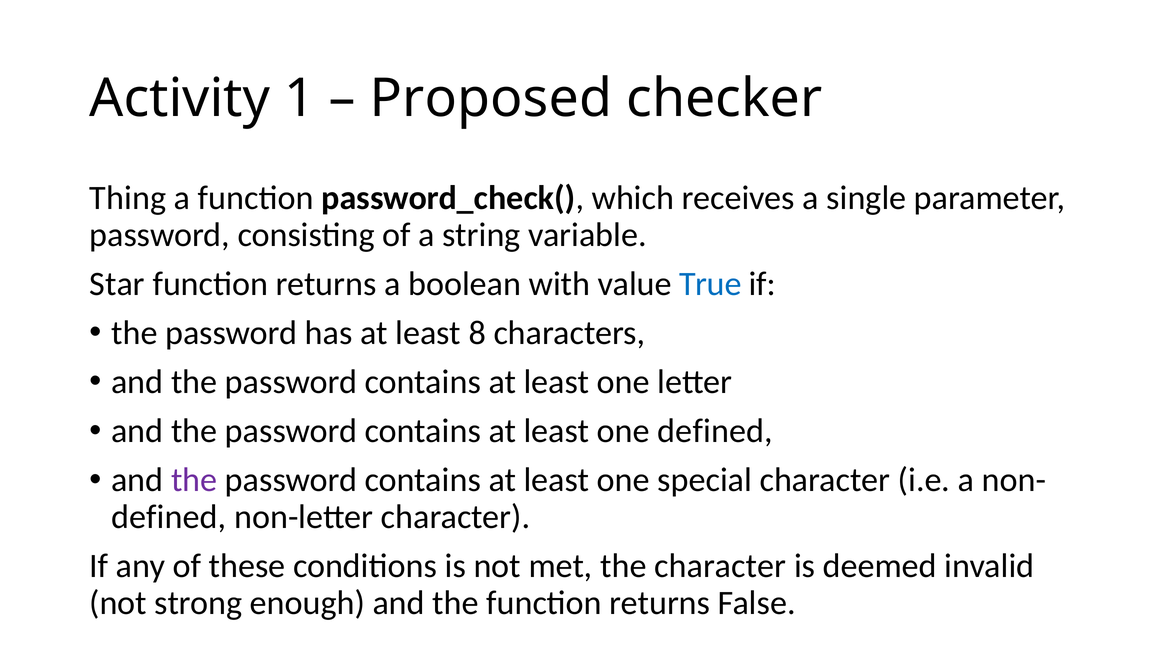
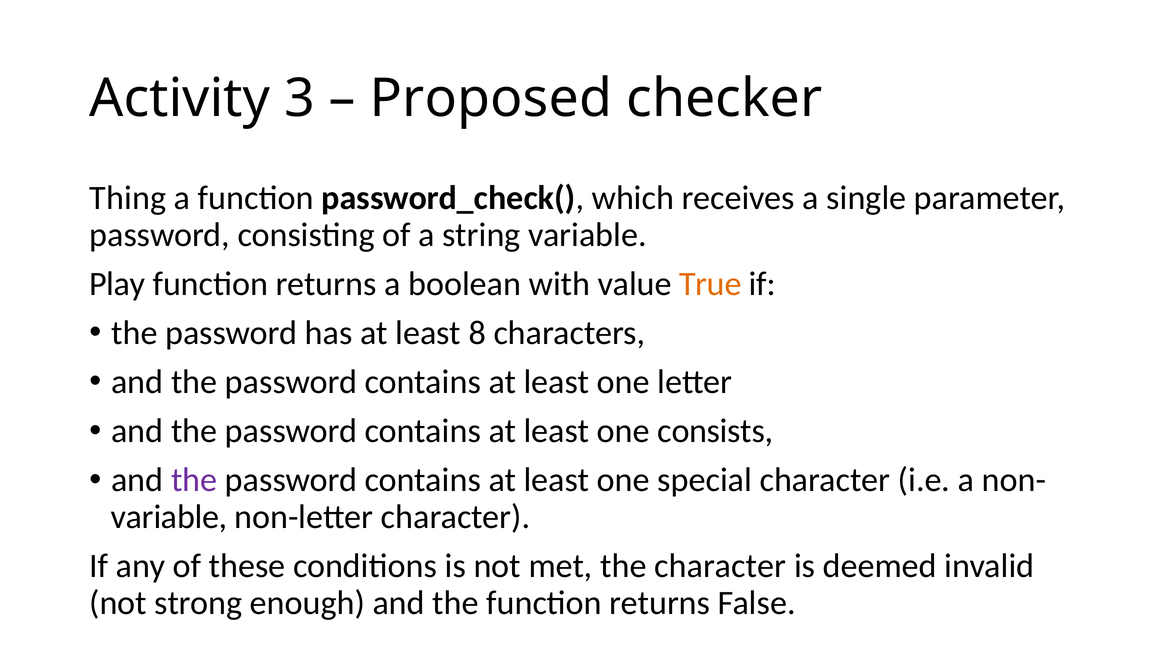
1: 1 -> 3
Star: Star -> Play
True colour: blue -> orange
one defined: defined -> consists
defined at (169, 517): defined -> variable
